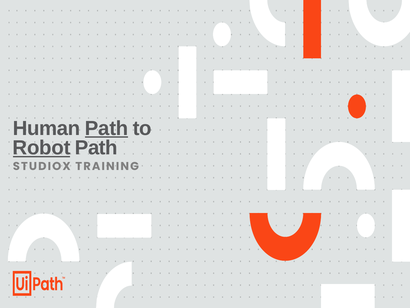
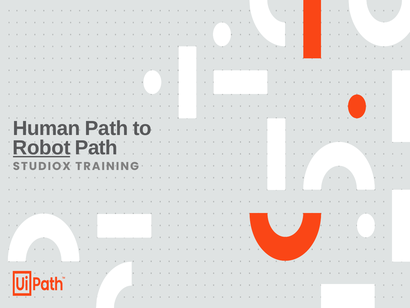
Path at (107, 128) underline: present -> none
